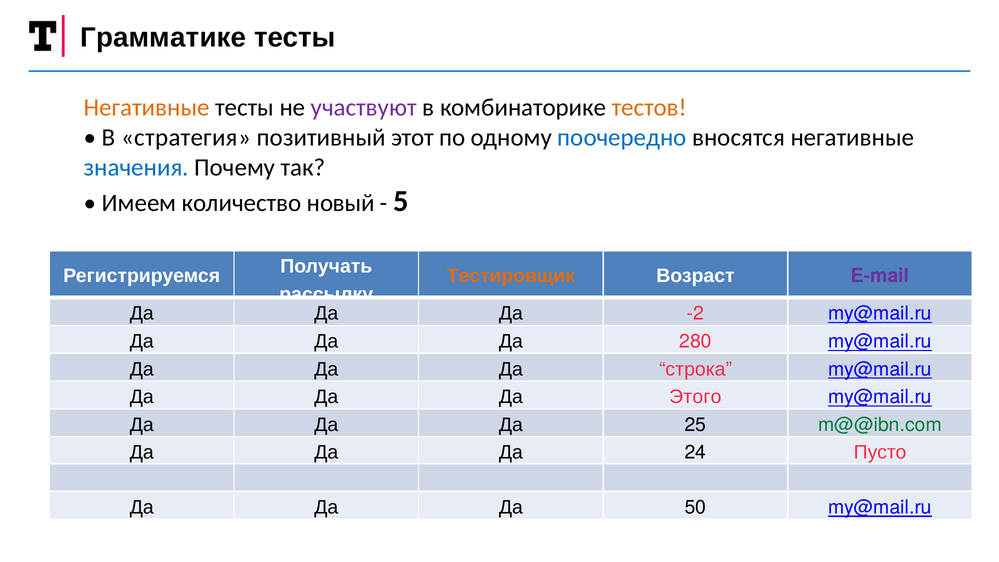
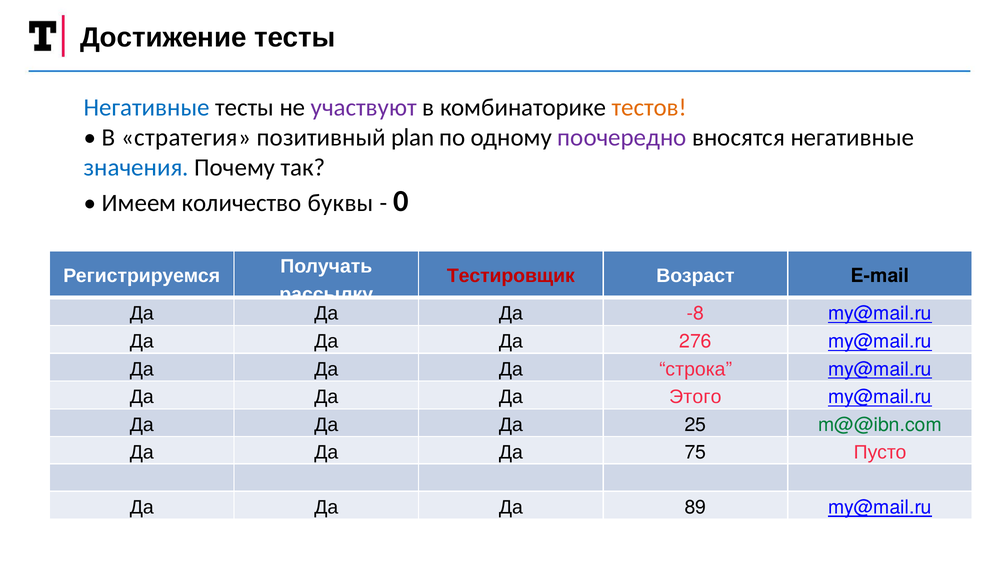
Грамматике: Грамматике -> Достижение
Негативные at (147, 108) colour: orange -> blue
этот: этот -> plan
поочередно colour: blue -> purple
новый: новый -> буквы
5: 5 -> 0
Тестировщик colour: orange -> red
E-mail colour: purple -> black
-2: -2 -> -8
280: 280 -> 276
24: 24 -> 75
50: 50 -> 89
